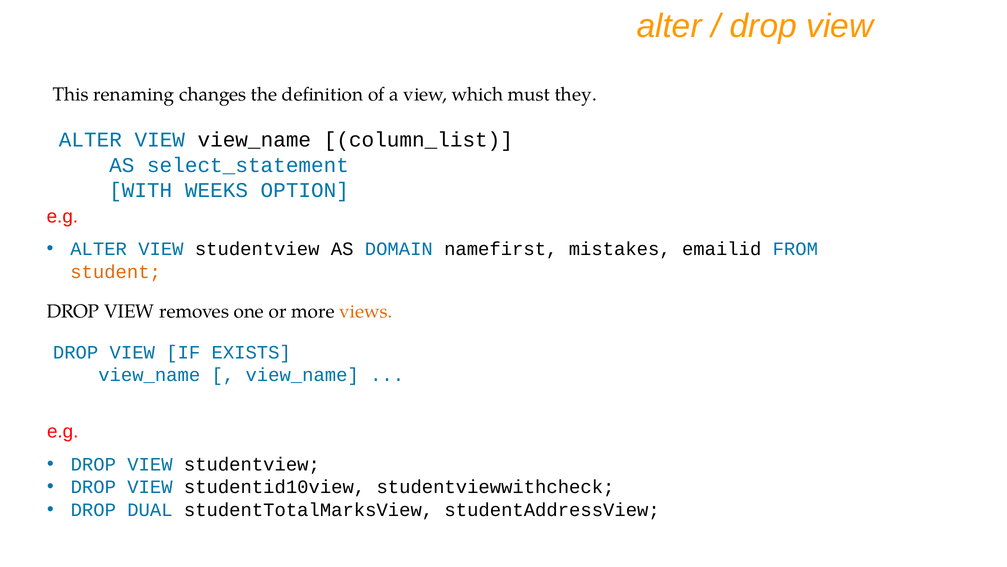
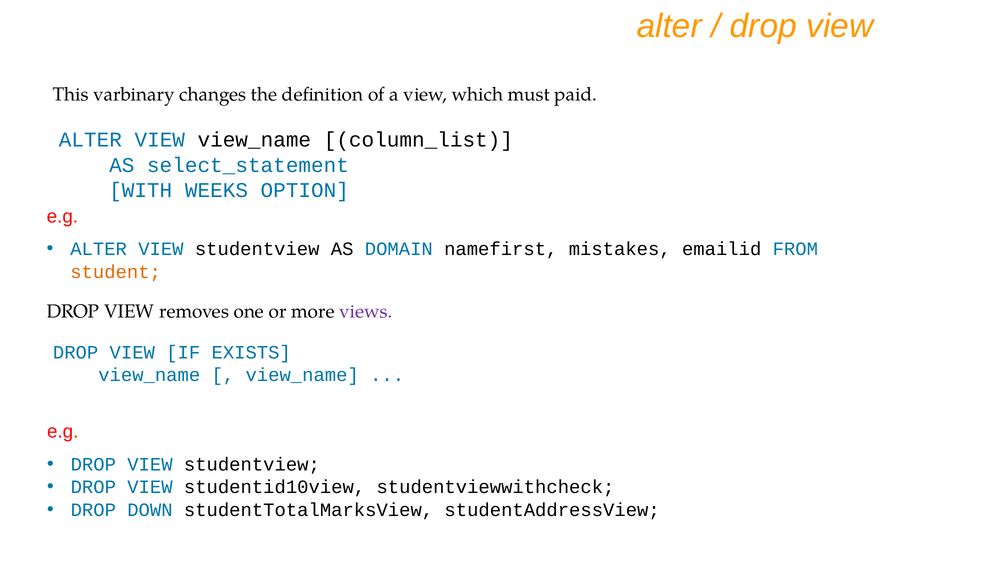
renaming: renaming -> varbinary
they: they -> paid
views colour: orange -> purple
DUAL: DUAL -> DOWN
